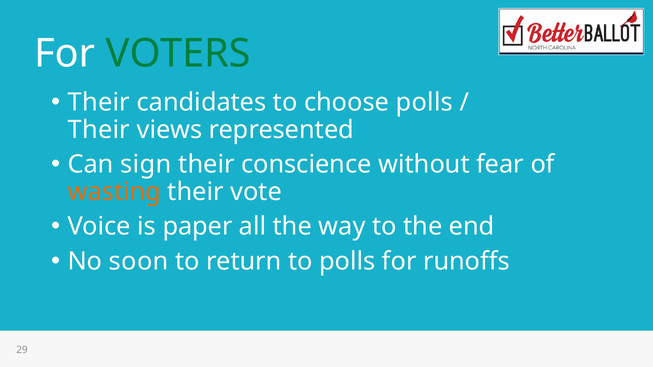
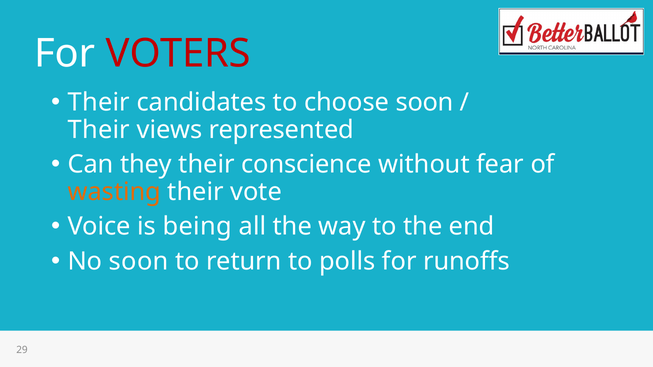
VOTERS colour: green -> red
choose polls: polls -> soon
sign: sign -> they
paper: paper -> being
